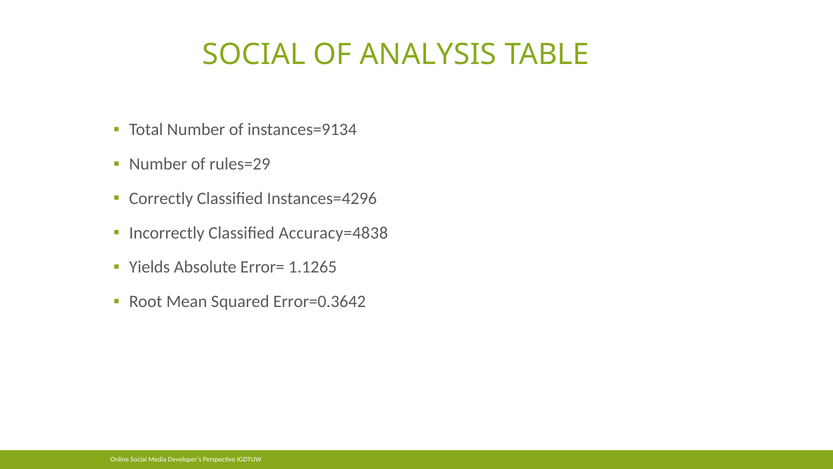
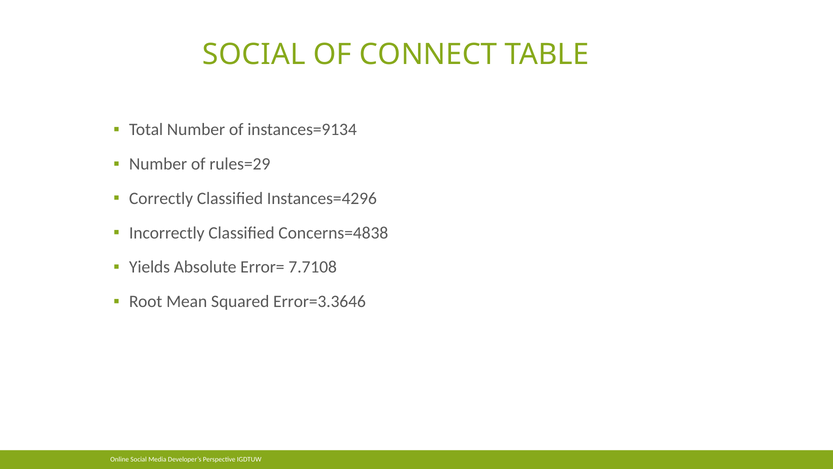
ANALYSIS: ANALYSIS -> CONNECT
Accuracy=4838: Accuracy=4838 -> Concerns=4838
1.1265: 1.1265 -> 7.7108
Error=0.3642: Error=0.3642 -> Error=3.3646
